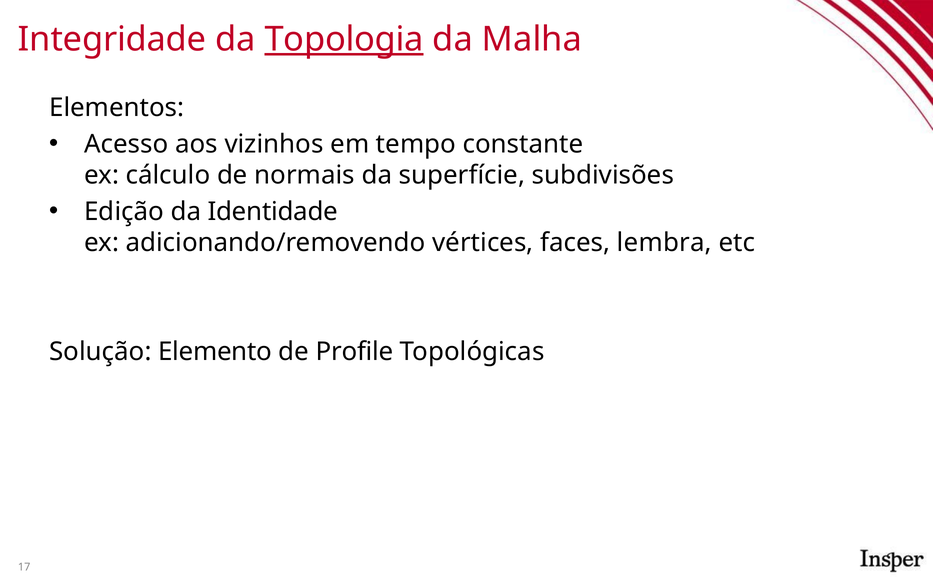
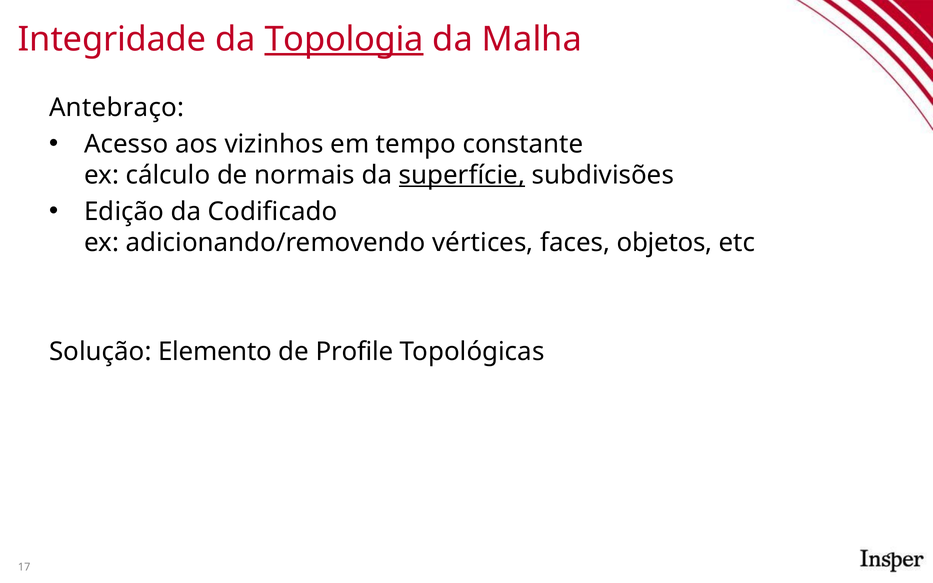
Elementos: Elementos -> Antebraço
superfície underline: none -> present
Identidade: Identidade -> Codificado
lembra: lembra -> objetos
